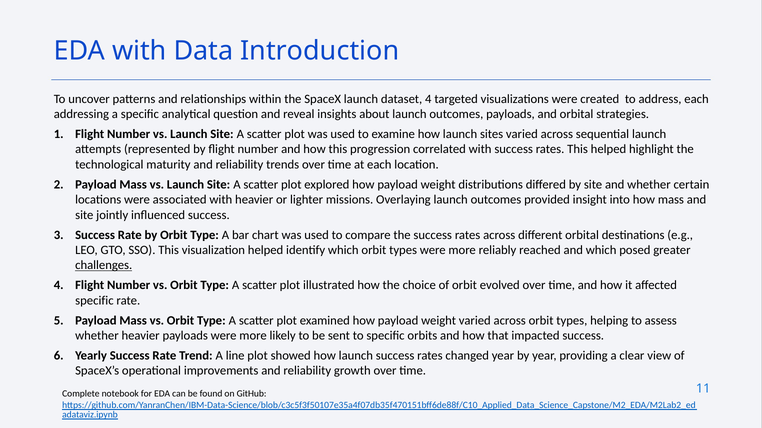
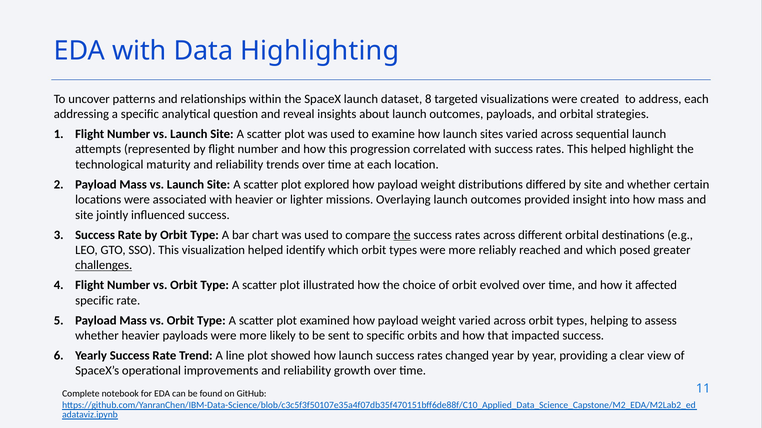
Introduction: Introduction -> Highlighting
dataset 4: 4 -> 8
the at (402, 235) underline: none -> present
